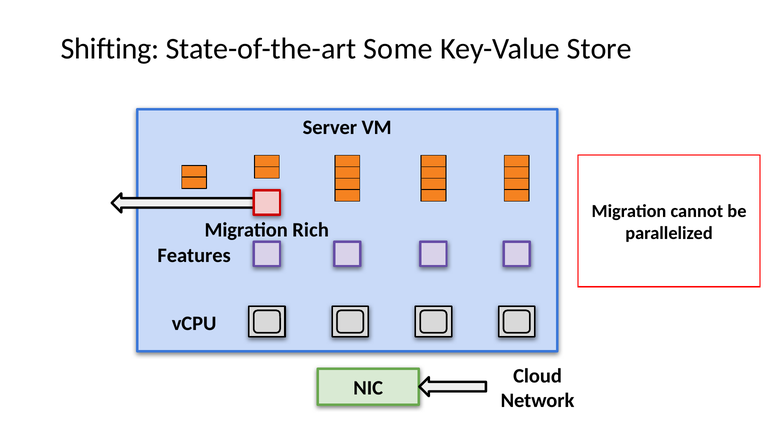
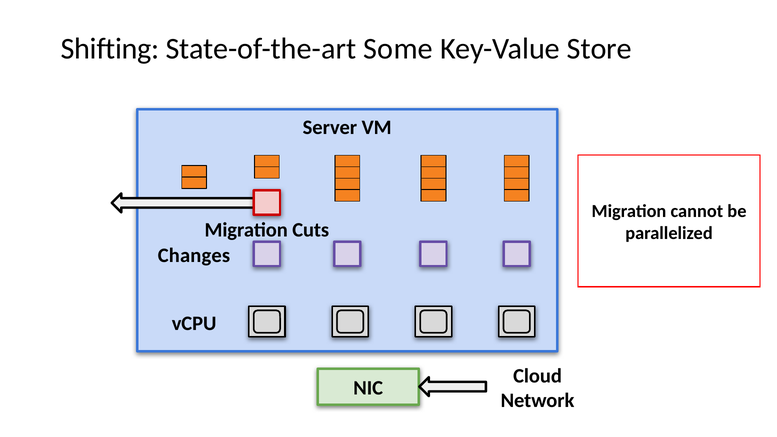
Rich: Rich -> Cuts
Features: Features -> Changes
